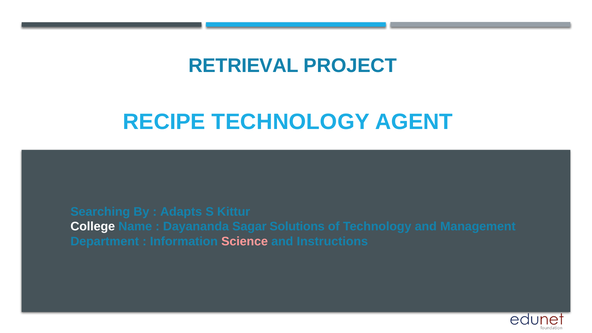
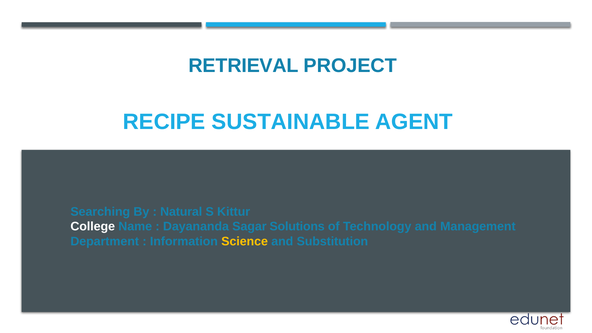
RECIPE TECHNOLOGY: TECHNOLOGY -> SUSTAINABLE
Adapts: Adapts -> Natural
Science colour: pink -> yellow
Instructions: Instructions -> Substitution
